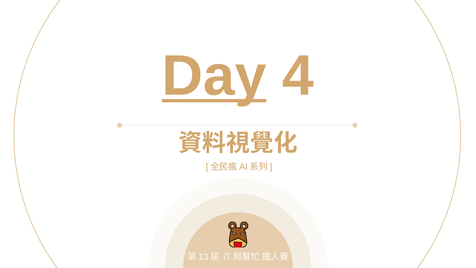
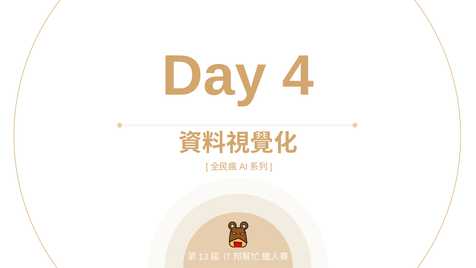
Day underline: present -> none
